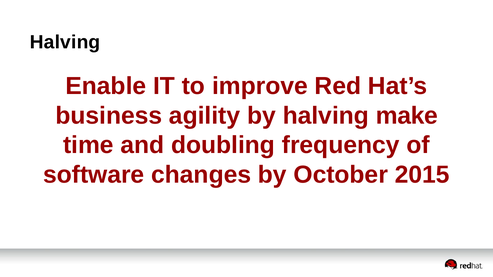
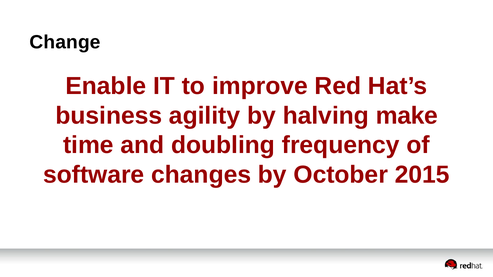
Halving at (65, 42): Halving -> Change
